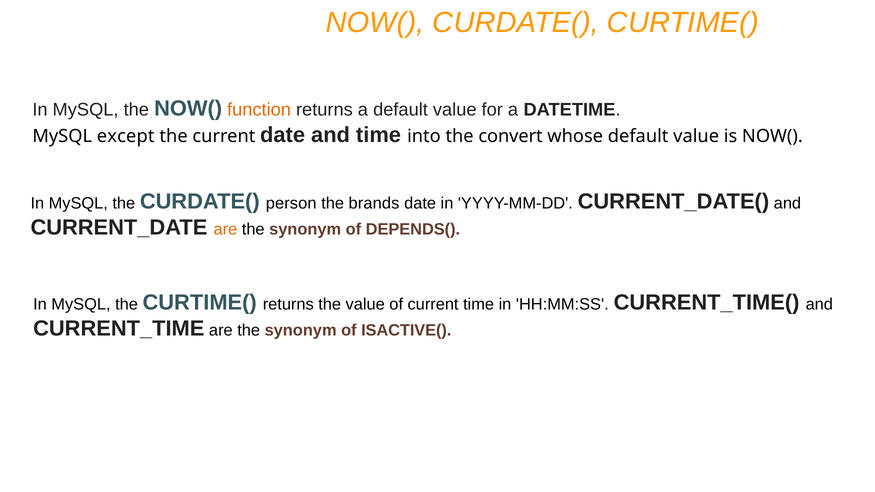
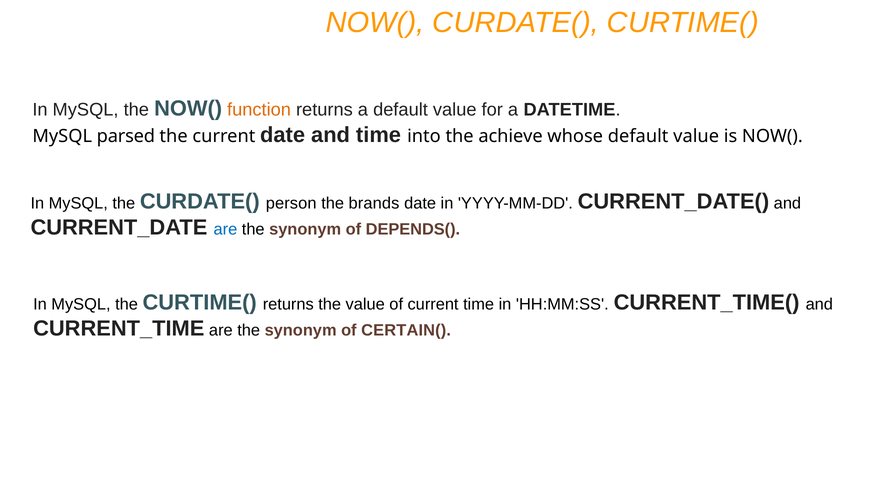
except: except -> parsed
convert: convert -> achieve
are at (225, 230) colour: orange -> blue
ISACTIVE(: ISACTIVE( -> CERTAIN(
